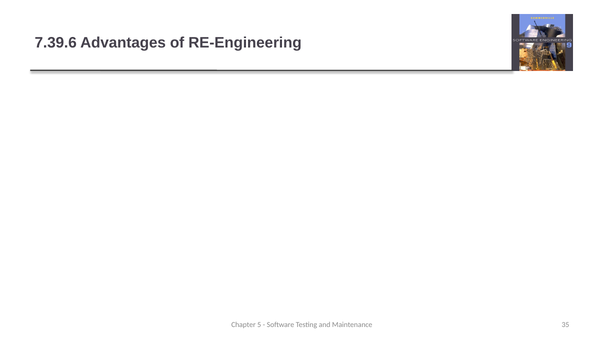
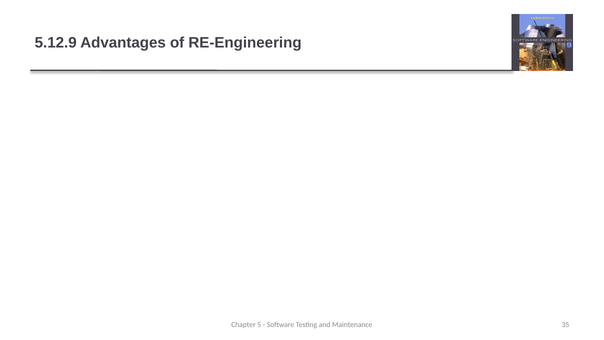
7.39.6: 7.39.6 -> 5.12.9
